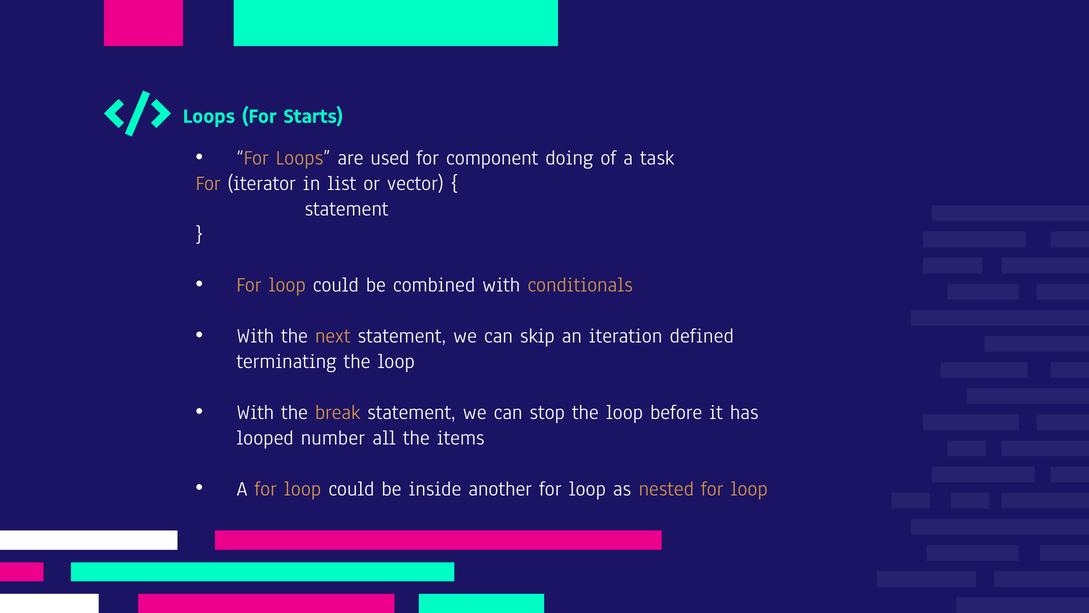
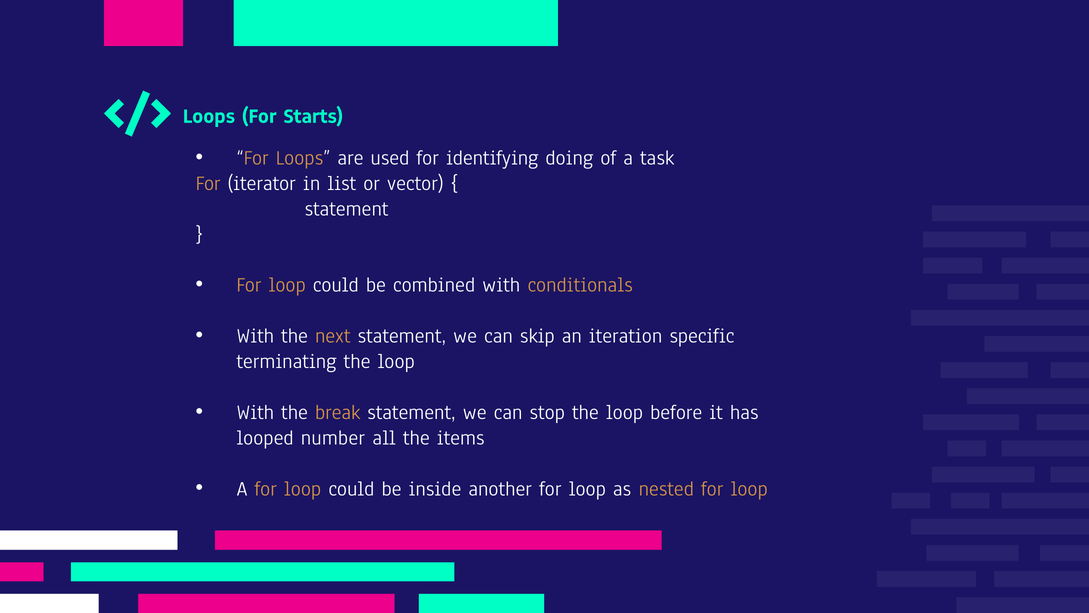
component: component -> identifying
defined: defined -> specific
